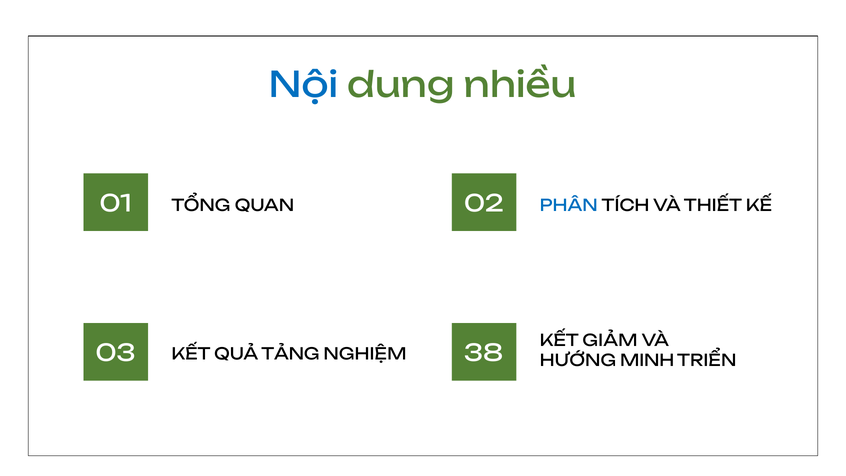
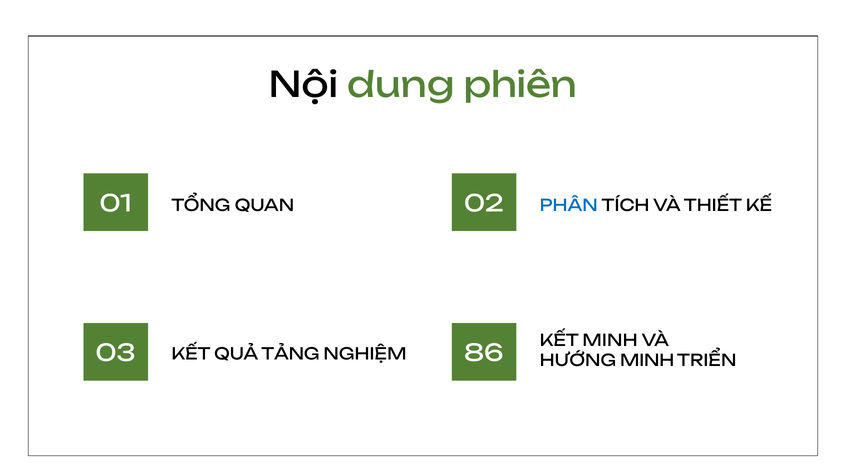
Nội colour: blue -> black
nhiều: nhiều -> phiên
KẾT GIẢM: GIẢM -> MINH
38: 38 -> 86
